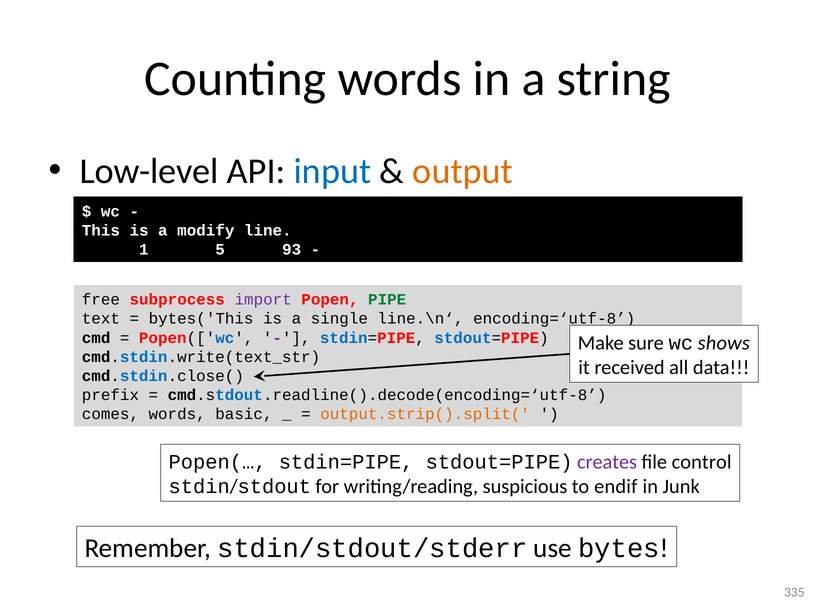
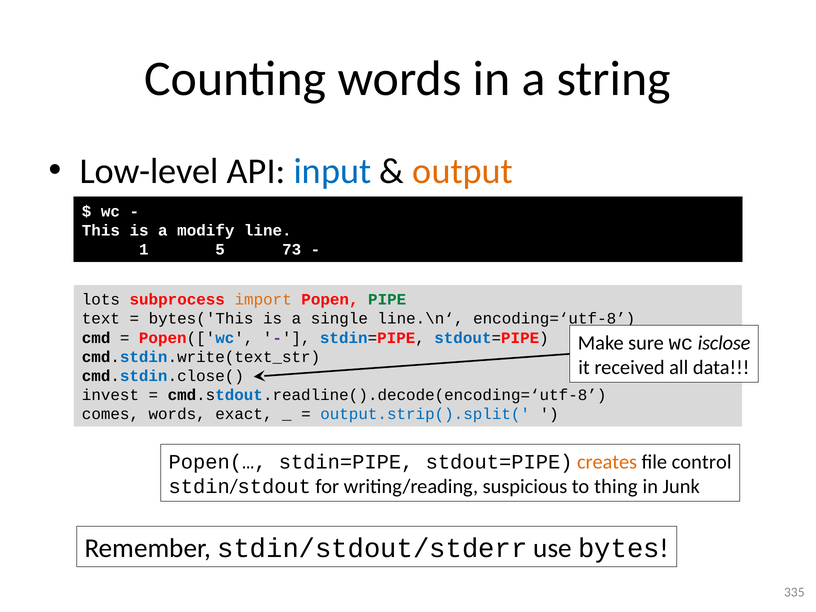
93: 93 -> 73
free: free -> lots
import colour: purple -> orange
shows: shows -> isclose
prefix: prefix -> invest
basic: basic -> exact
output.strip().split( colour: orange -> blue
creates colour: purple -> orange
endif: endif -> thing
